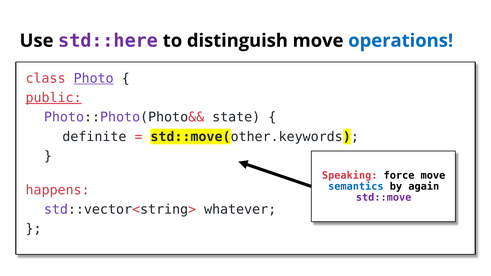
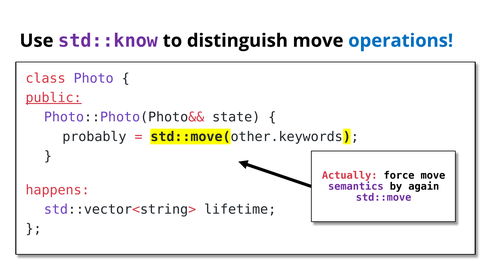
std::here: std::here -> std::know
Photo underline: present -> none
definite: definite -> probably
Speaking: Speaking -> Actually
semantics colour: blue -> purple
whatever: whatever -> lifetime
